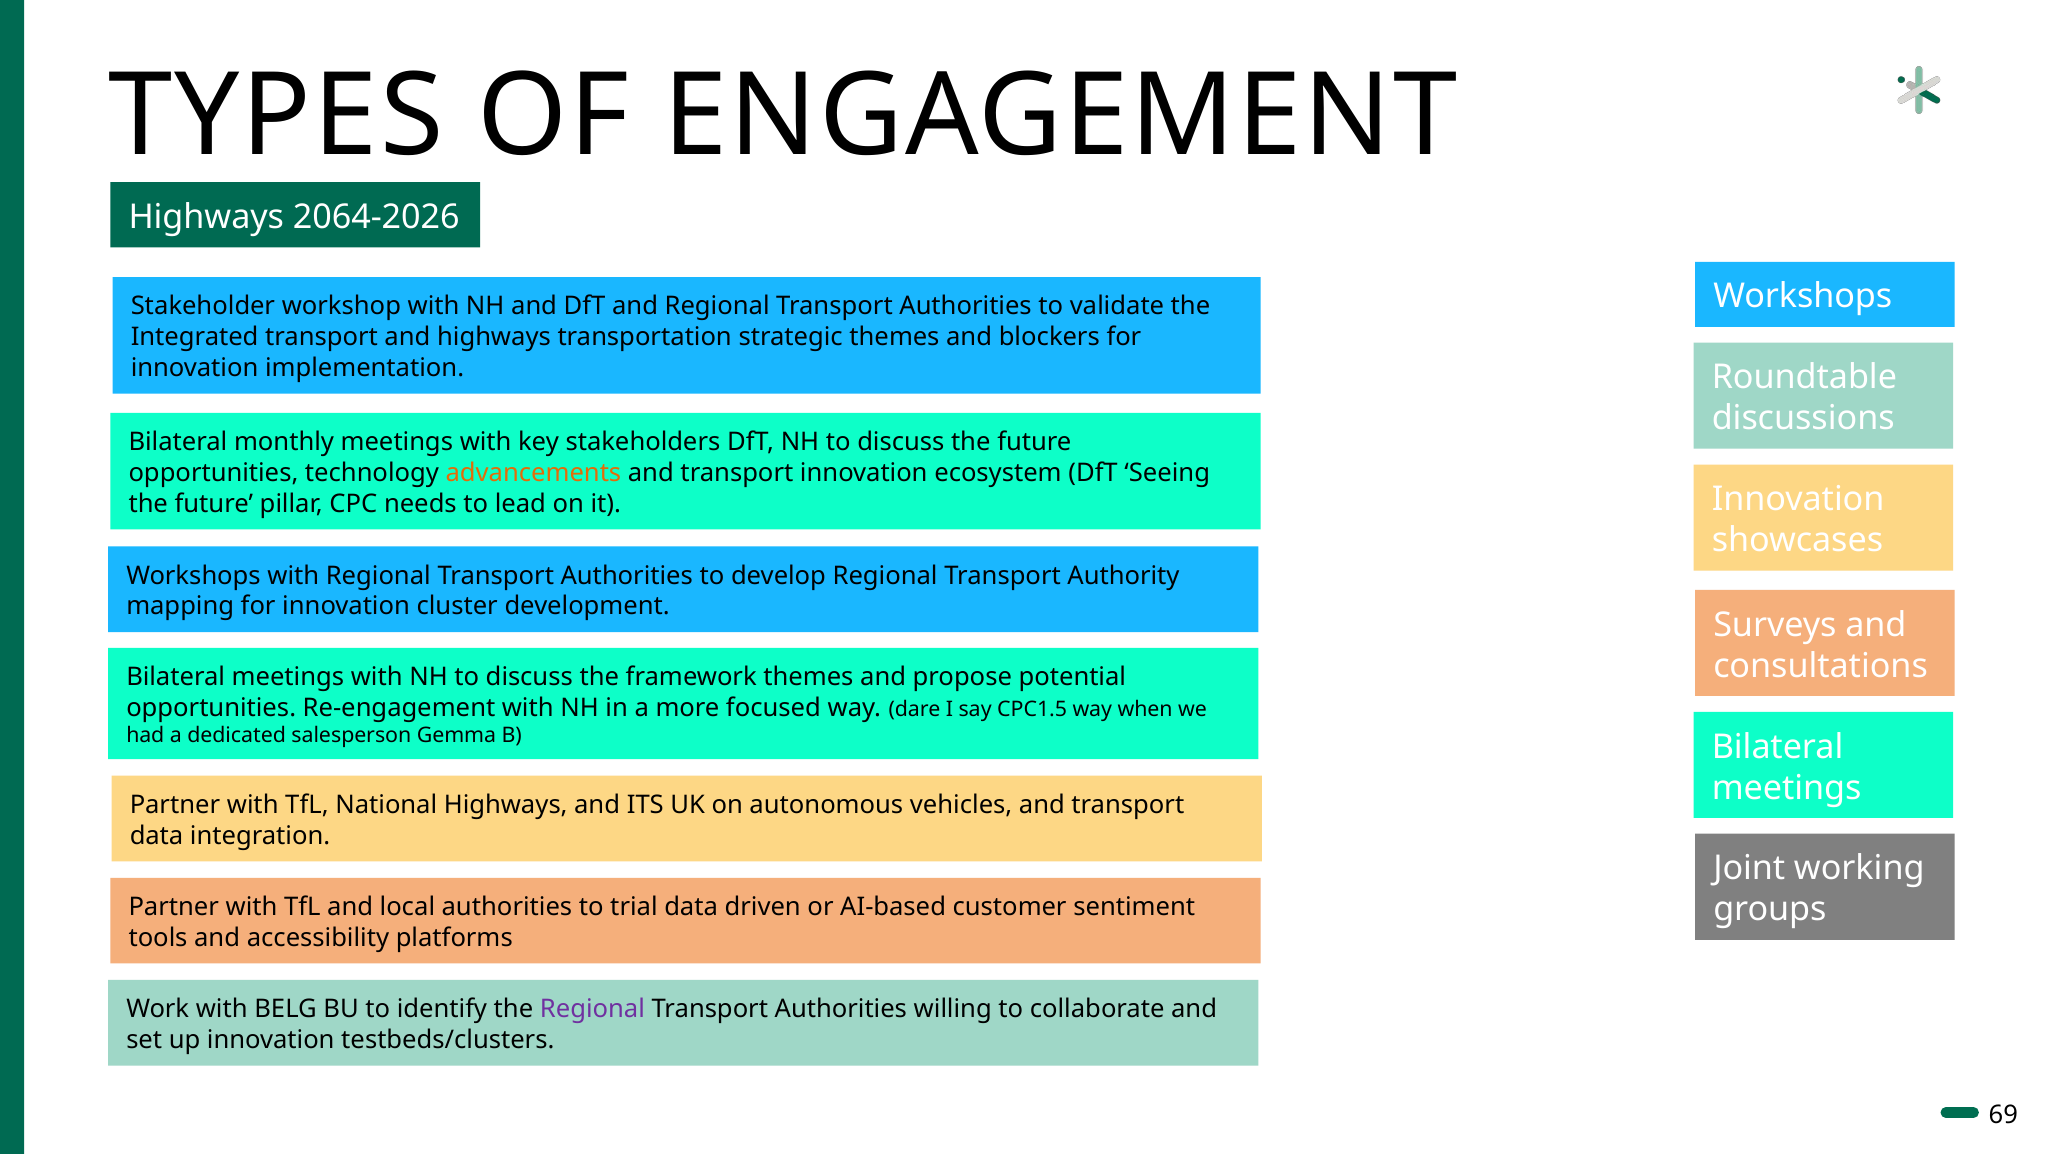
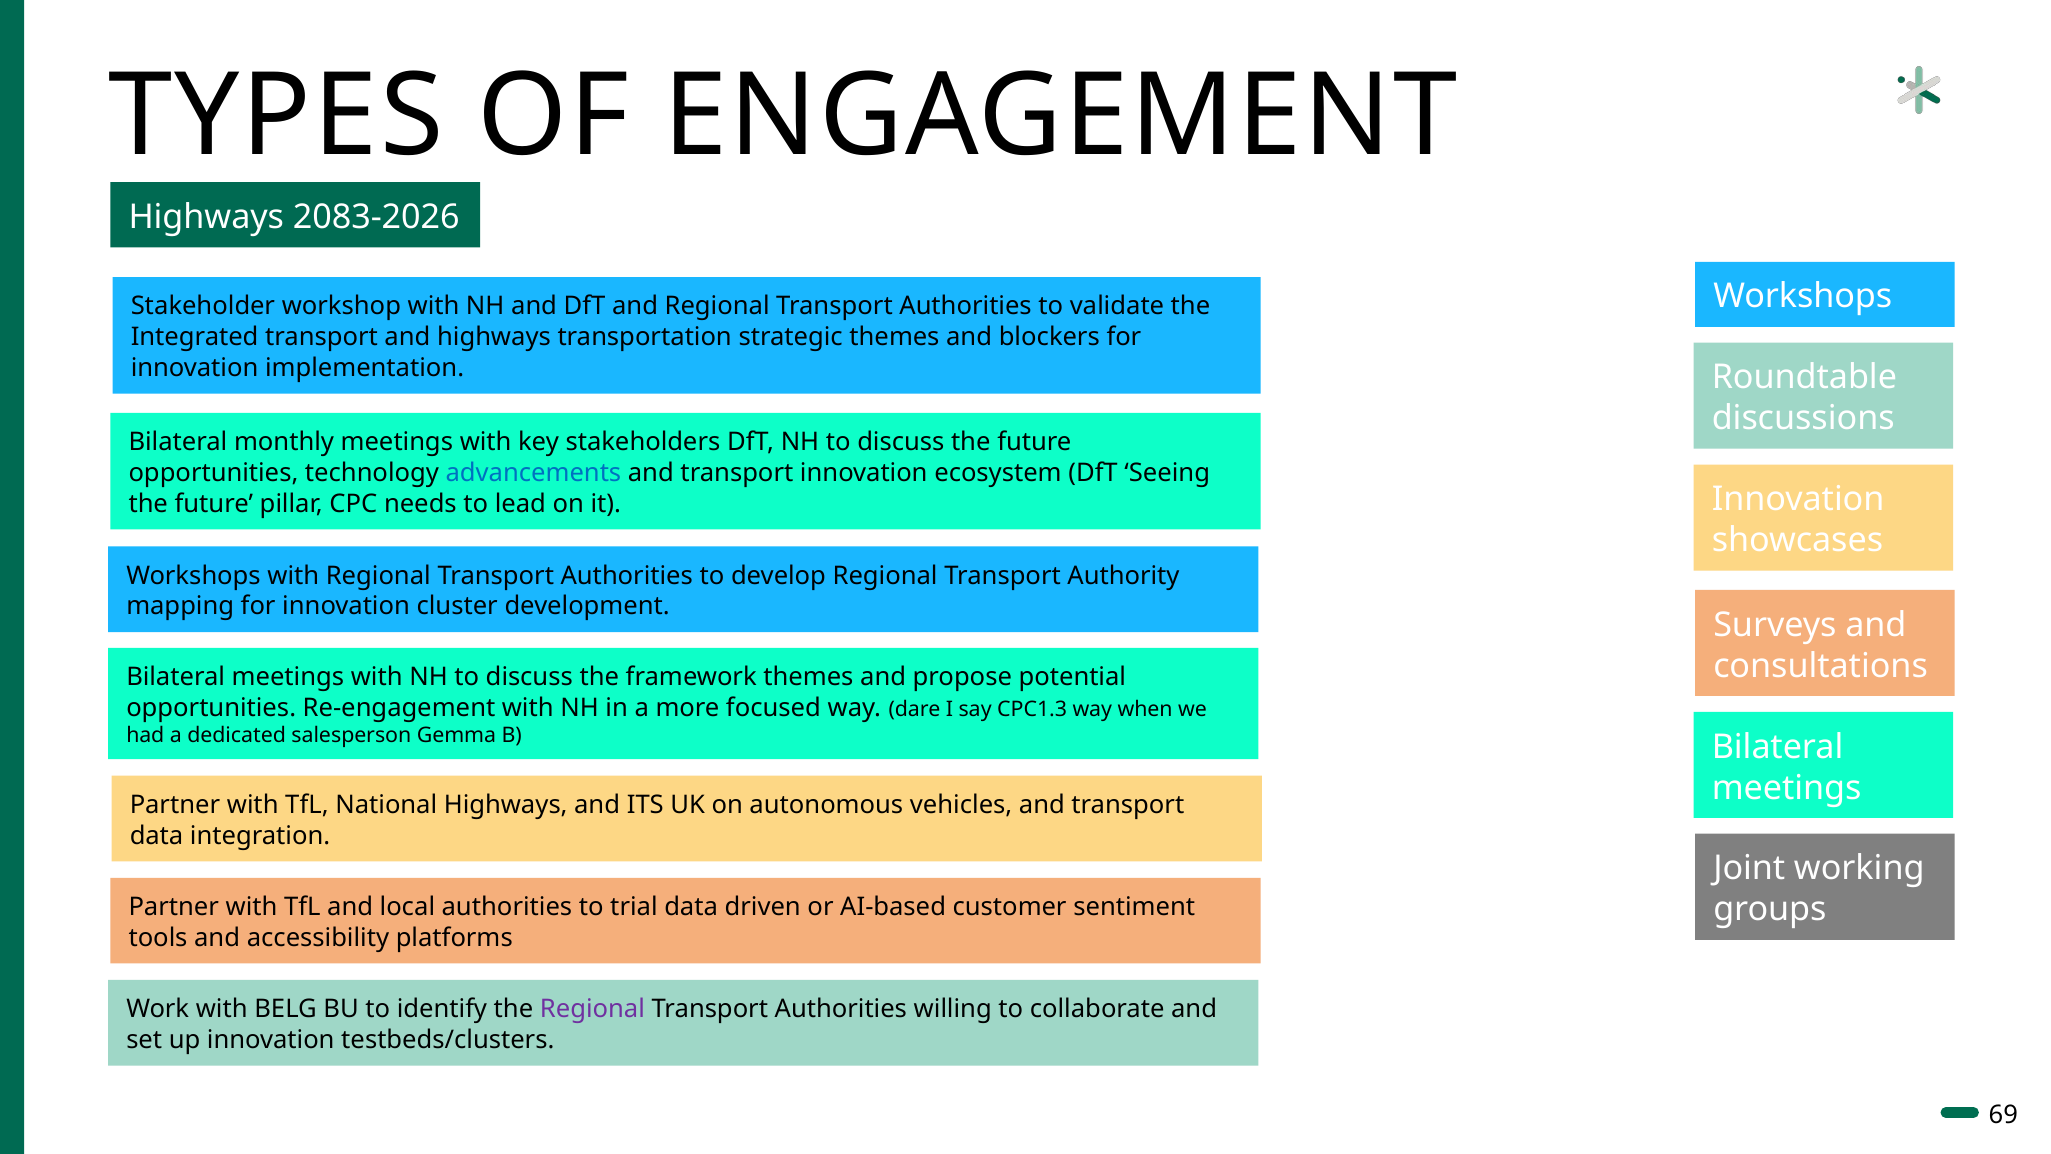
2064-2026: 2064-2026 -> 2083-2026
advancements colour: orange -> blue
CPC1.5: CPC1.5 -> CPC1.3
